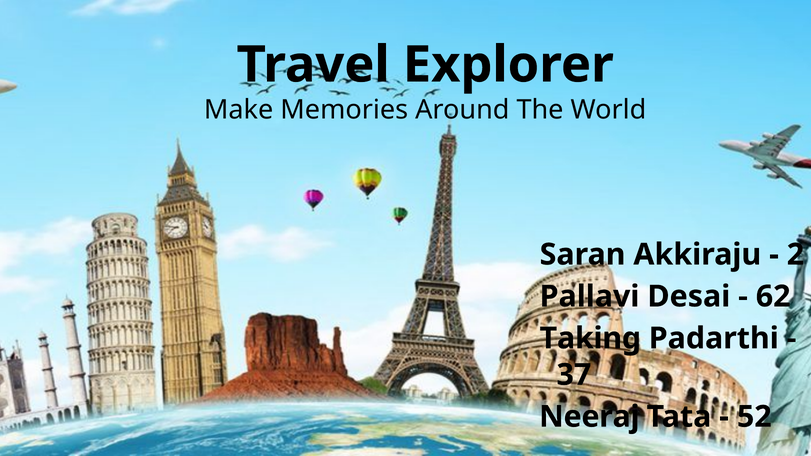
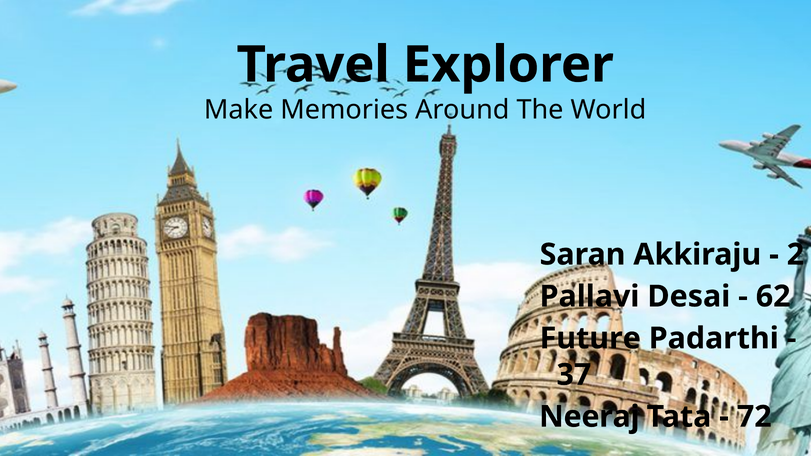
Taking: Taking -> Future
52: 52 -> 72
